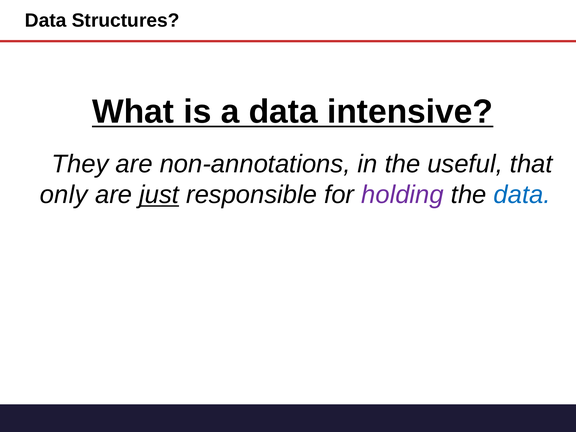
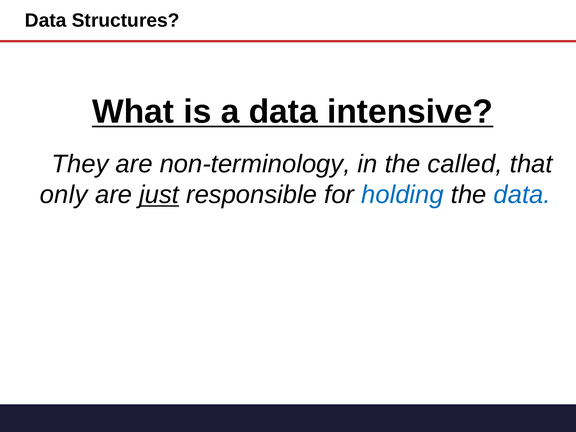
non-annotations: non-annotations -> non-terminology
useful: useful -> called
holding colour: purple -> blue
